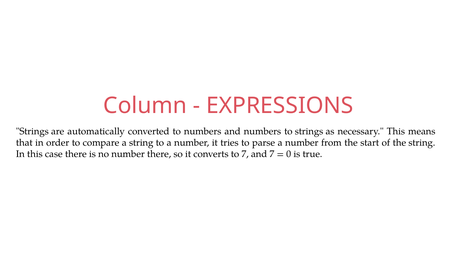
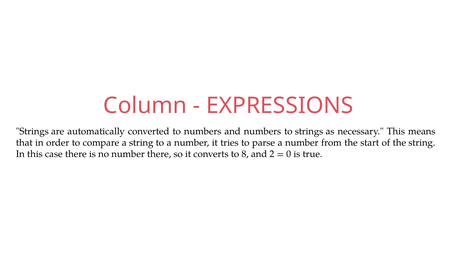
to 7: 7 -> 8
and 7: 7 -> 2
